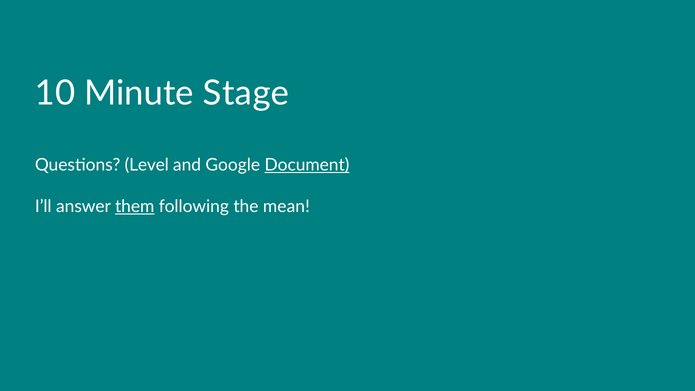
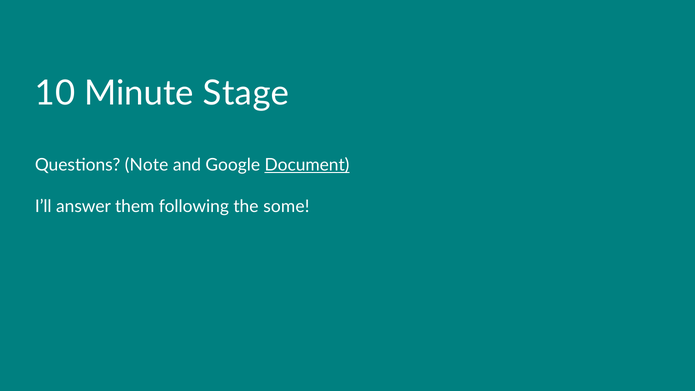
Level: Level -> Note
them underline: present -> none
mean: mean -> some
